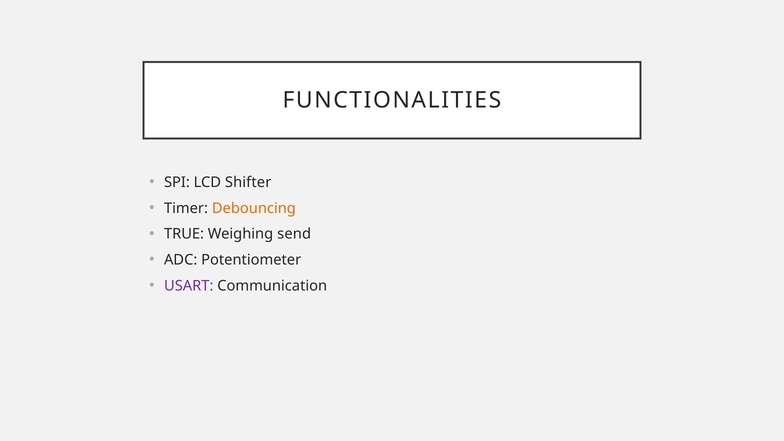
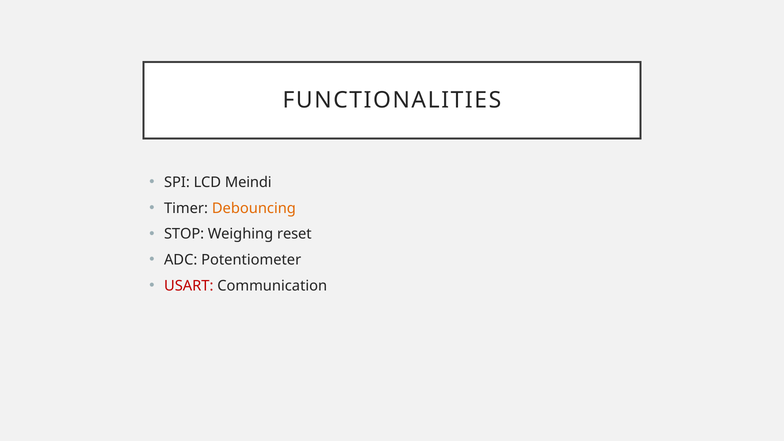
Shifter: Shifter -> Meindi
TRUE: TRUE -> STOP
send: send -> reset
USART colour: purple -> red
